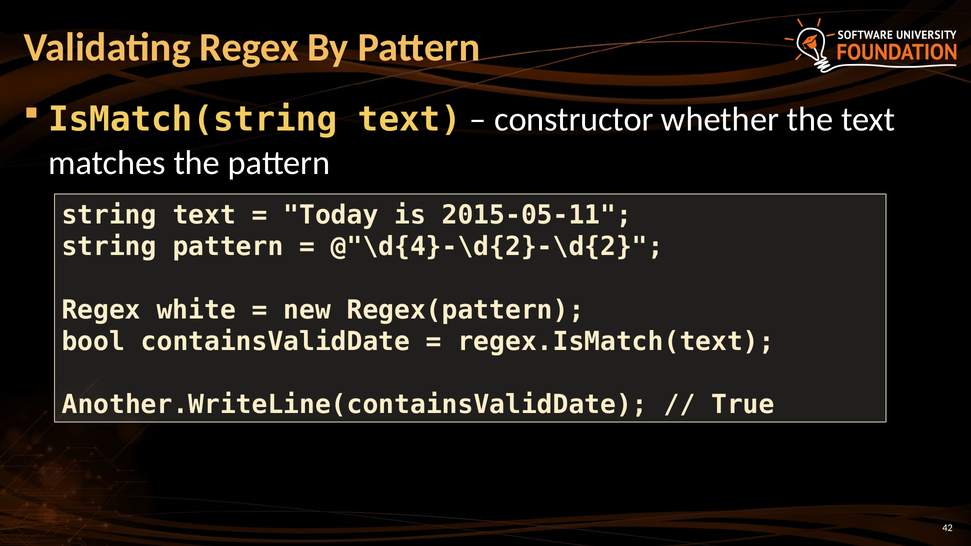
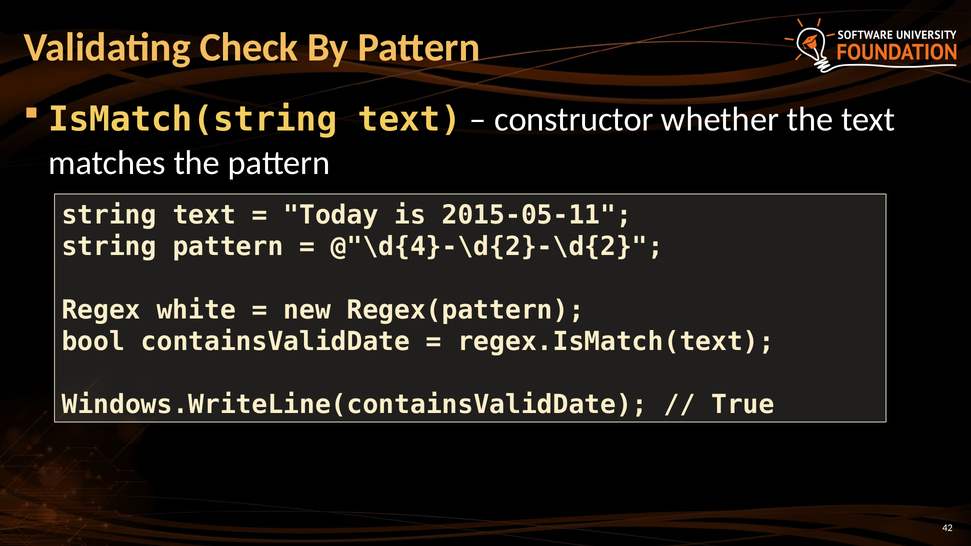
Validating Regex: Regex -> Check
Another.WriteLine(containsValidDate: Another.WriteLine(containsValidDate -> Windows.WriteLine(containsValidDate
